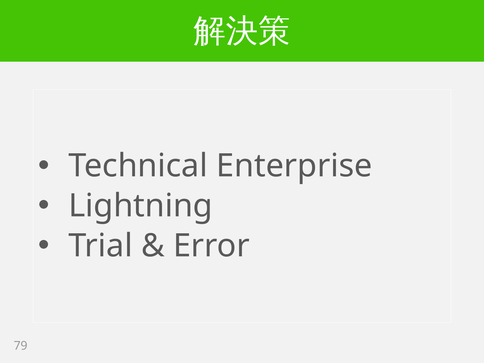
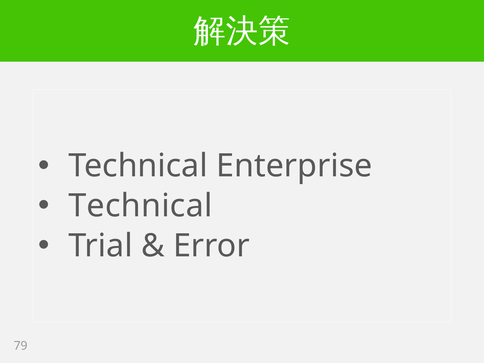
Lightning at (141, 206): Lightning -> Technical
